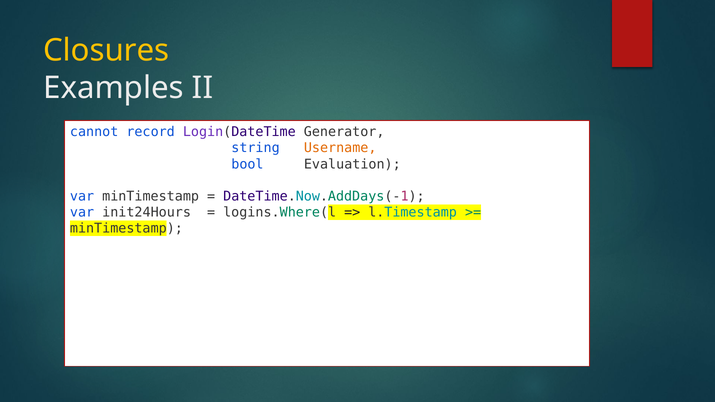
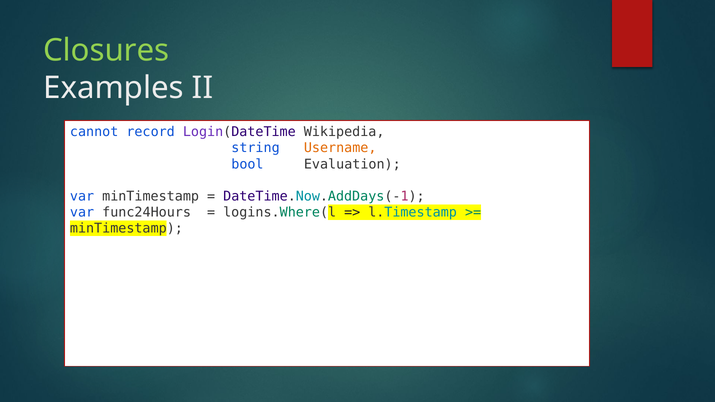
Closures colour: yellow -> light green
Generator: Generator -> Wikipedia
init24Hours: init24Hours -> func24Hours
